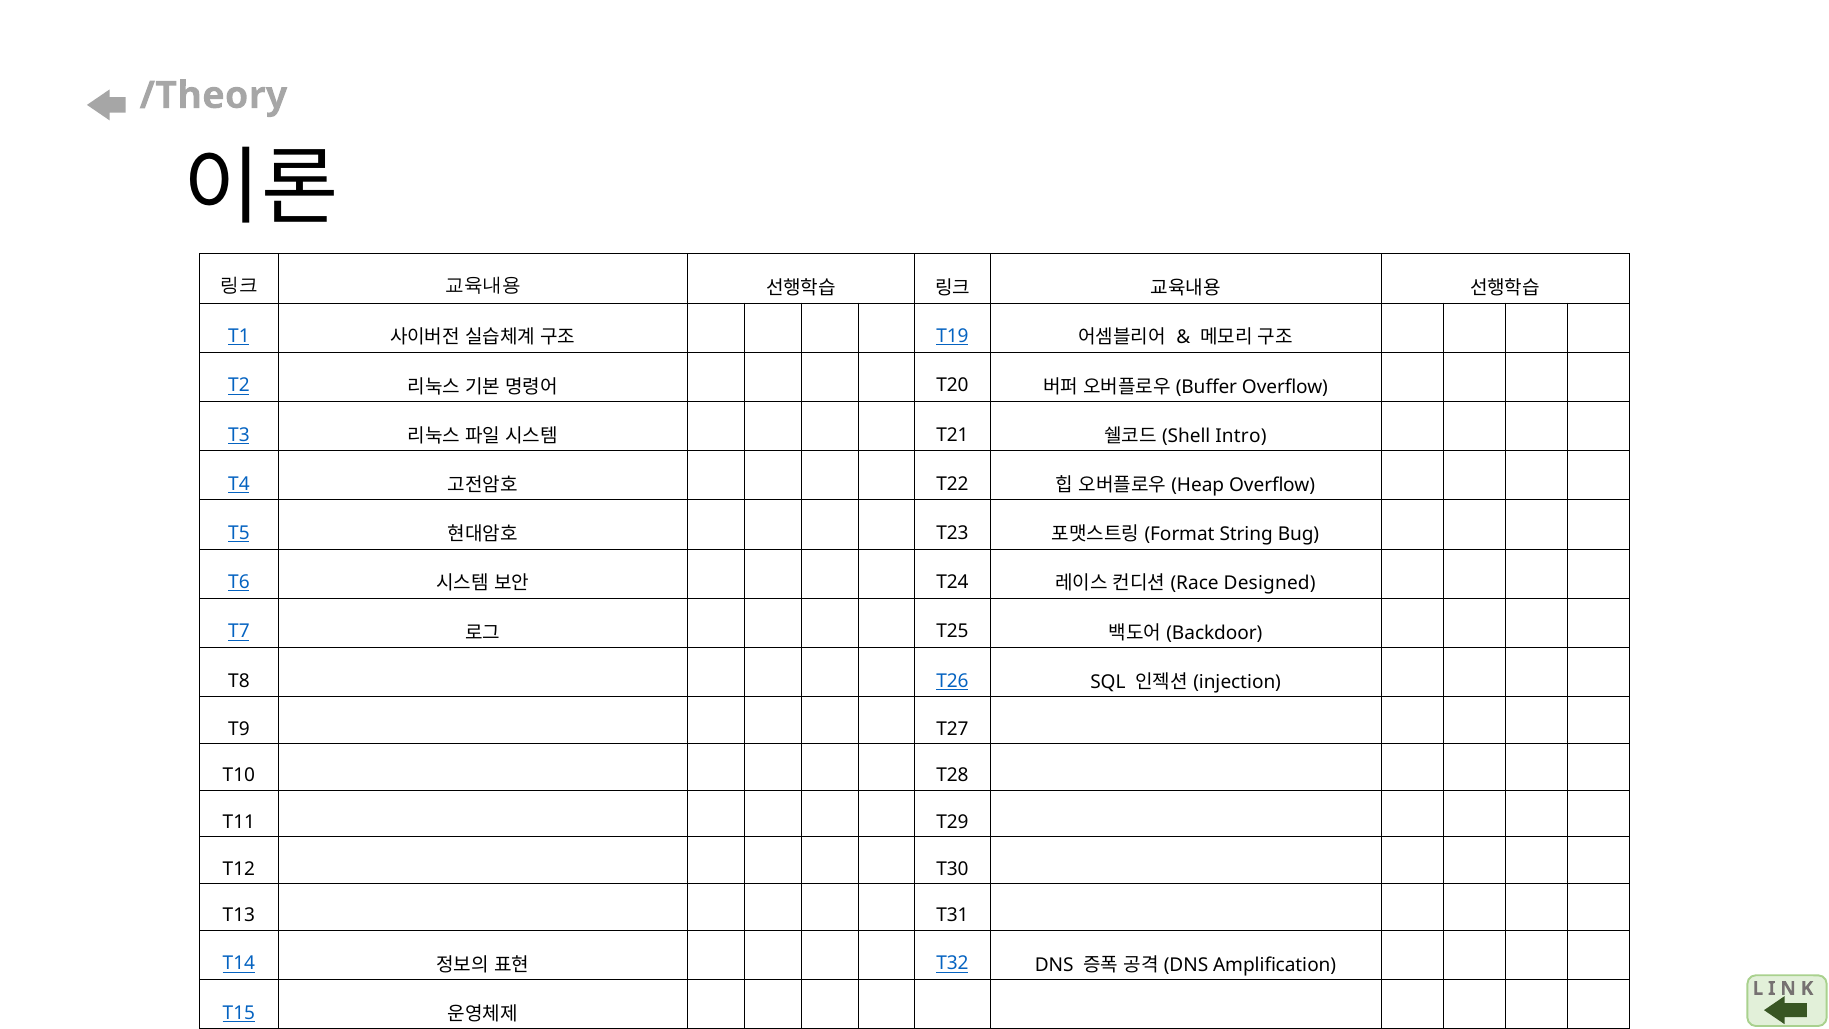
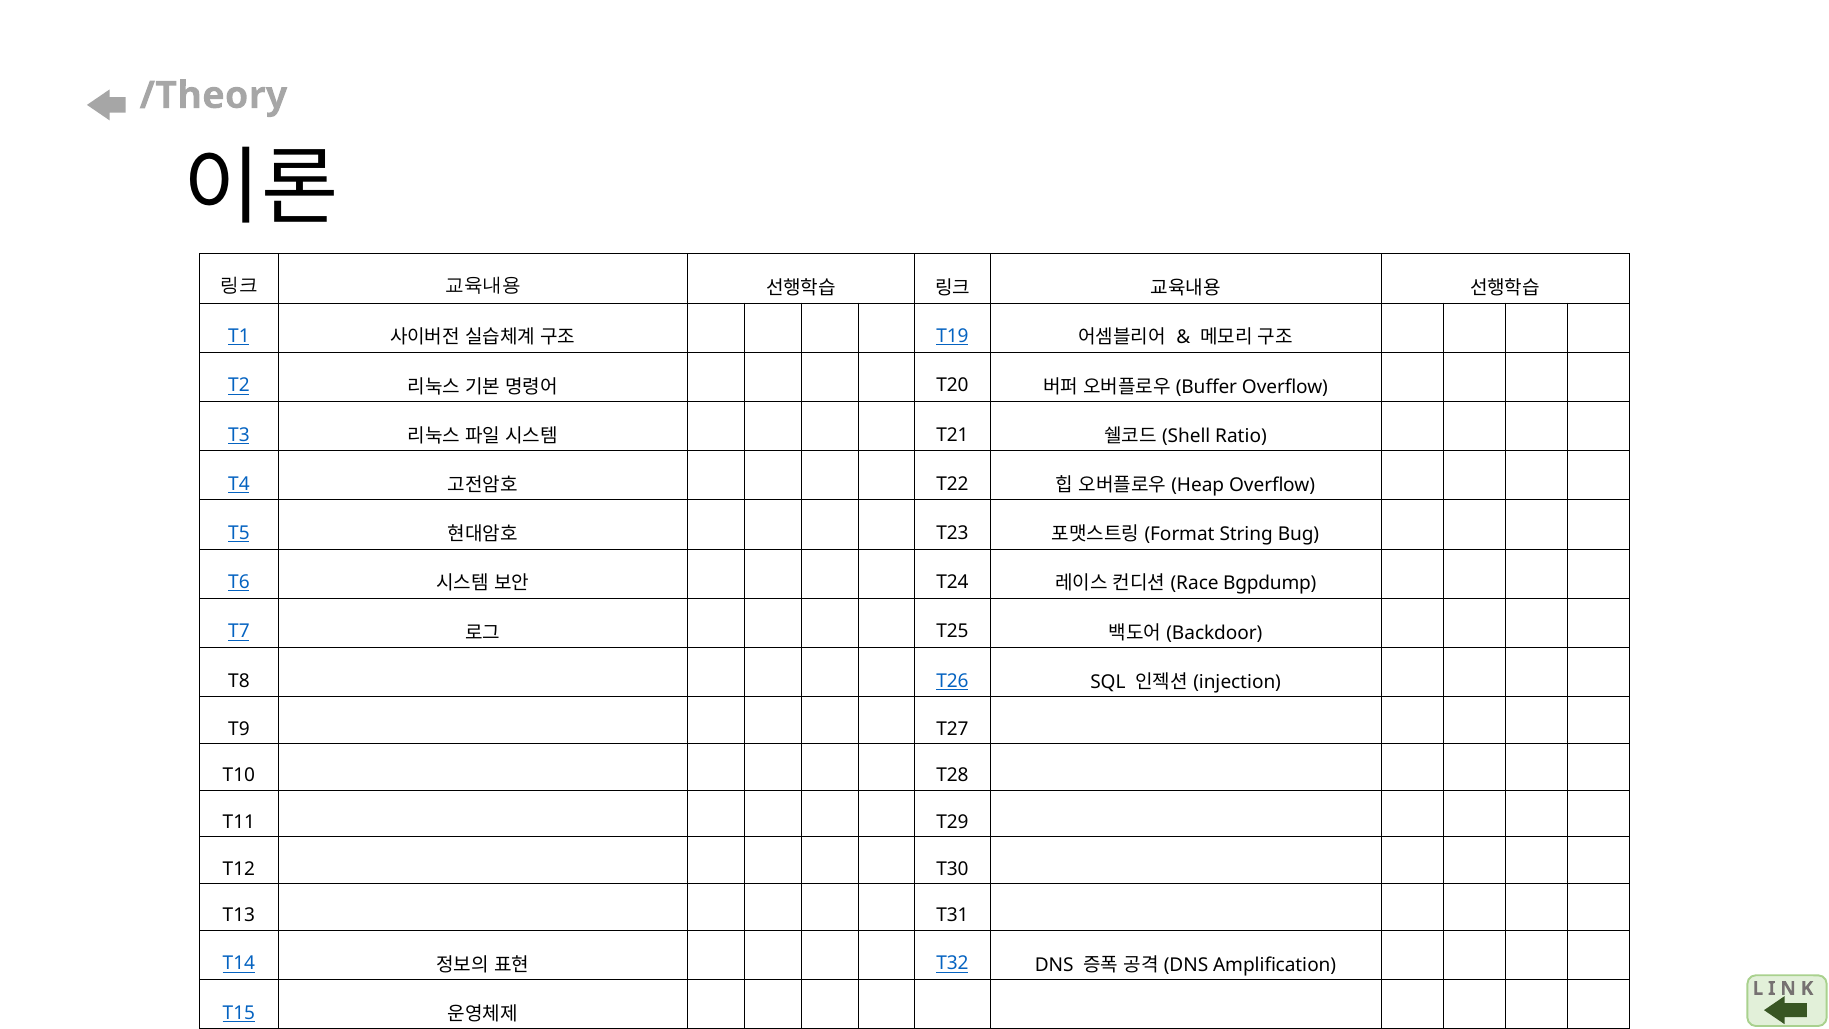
Intro: Intro -> Ratio
Designed: Designed -> Bgpdump
